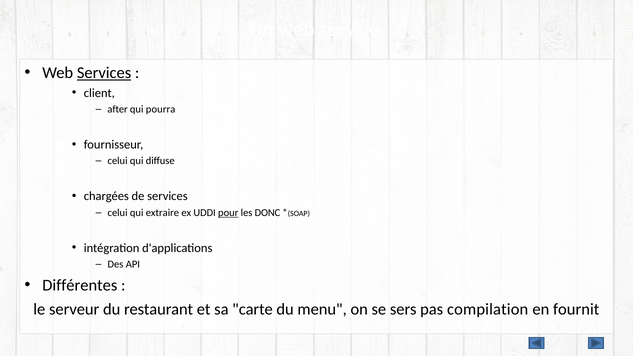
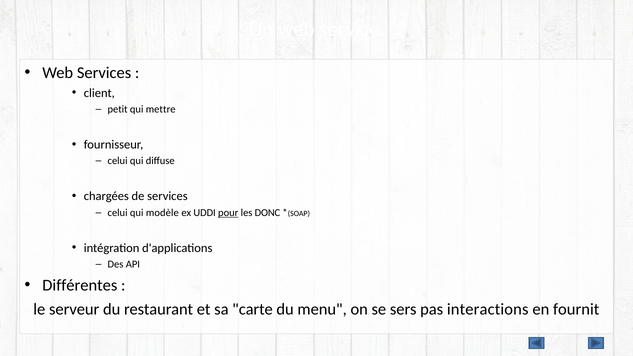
Services at (104, 73) underline: present -> none
after: after -> petit
pourra: pourra -> mettre
extraire: extraire -> modèle
compilation: compilation -> interactions
